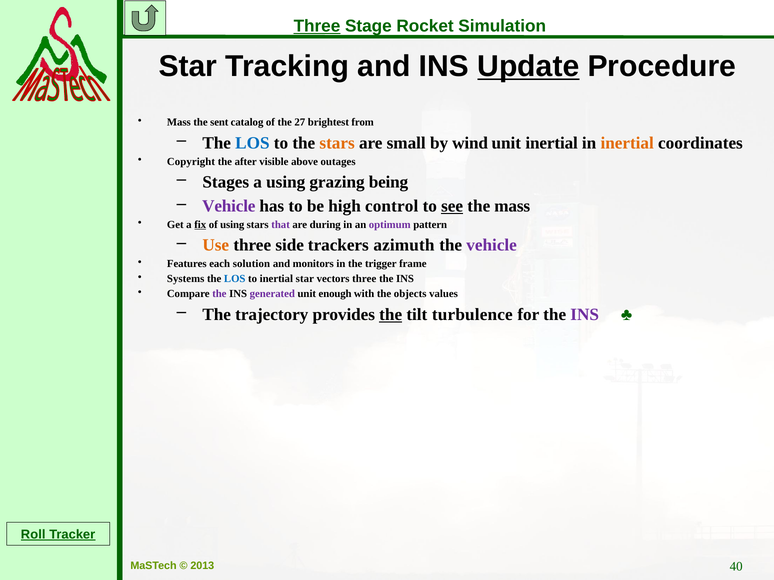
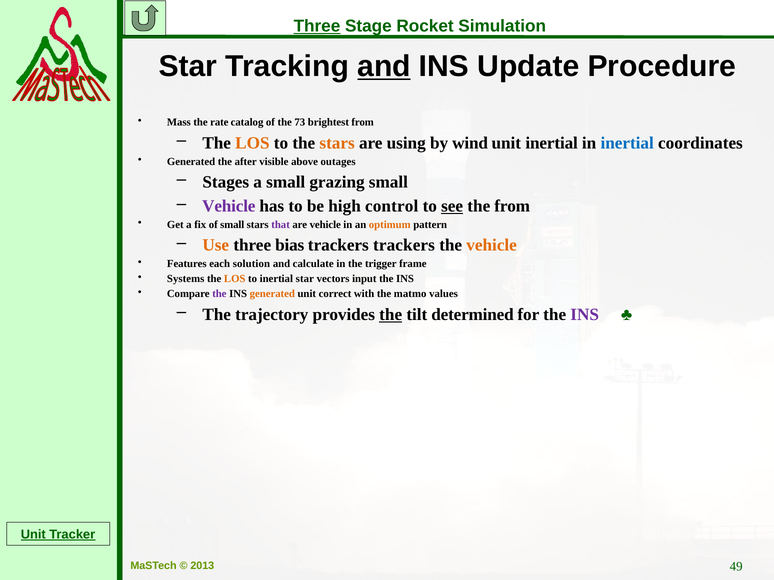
and at (384, 66) underline: none -> present
Update underline: present -> none
sent: sent -> rate
27: 27 -> 73
LOS at (252, 143) colour: blue -> orange
small: small -> using
inertial at (627, 143) colour: orange -> blue
Copyright at (191, 162): Copyright -> Generated
a using: using -> small
grazing being: being -> small
the mass: mass -> from
fix underline: present -> none
of using: using -> small
are during: during -> vehicle
optimum colour: purple -> orange
side: side -> bias
trackers azimuth: azimuth -> trackers
vehicle at (492, 246) colour: purple -> orange
monitors: monitors -> calculate
LOS at (235, 279) colour: blue -> orange
vectors three: three -> input
generated at (272, 294) colour: purple -> orange
enough: enough -> correct
objects: objects -> matmo
turbulence: turbulence -> determined
Roll at (33, 535): Roll -> Unit
40: 40 -> 49
